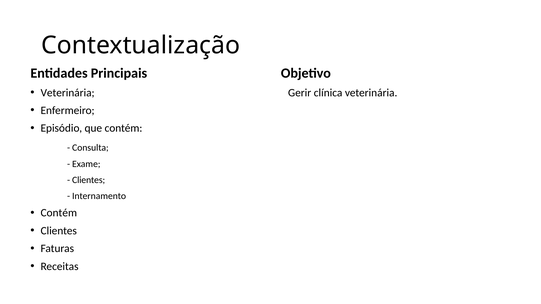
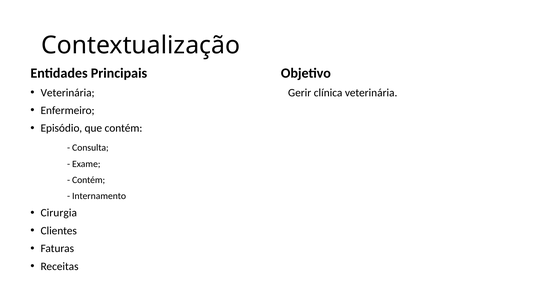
Clientes at (89, 180): Clientes -> Contém
Contém at (59, 213): Contém -> Cirurgia
